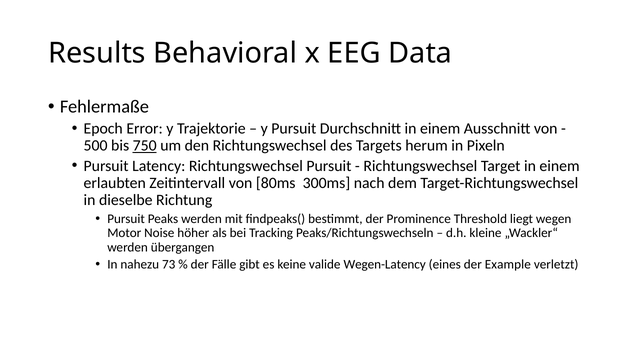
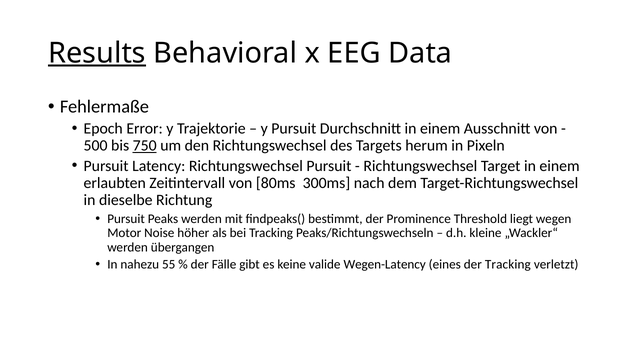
Results underline: none -> present
73: 73 -> 55
der Example: Example -> Tracking
